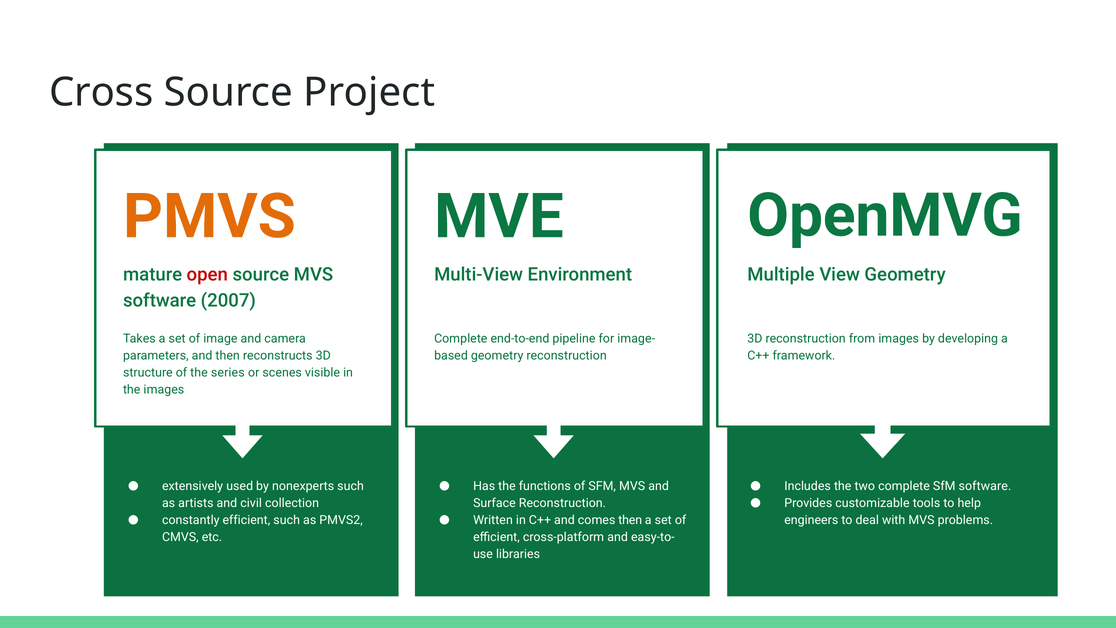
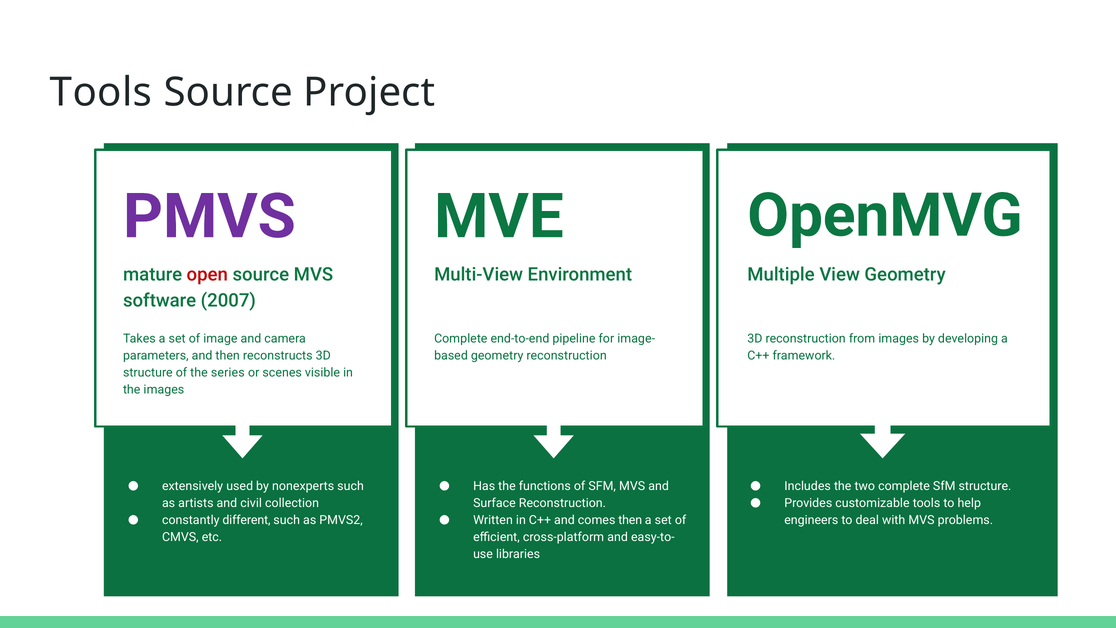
Cross at (101, 92): Cross -> Tools
PMVS colour: orange -> purple
SfM software: software -> structure
constantly efficient: efficient -> different
